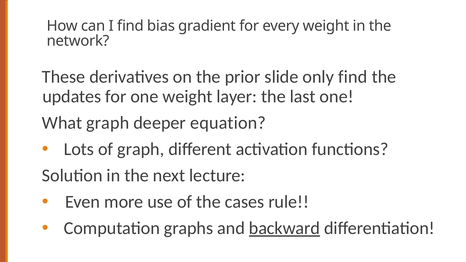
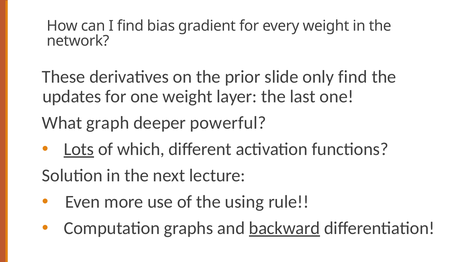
equation: equation -> powerful
Lots underline: none -> present
of graph: graph -> which
cases: cases -> using
